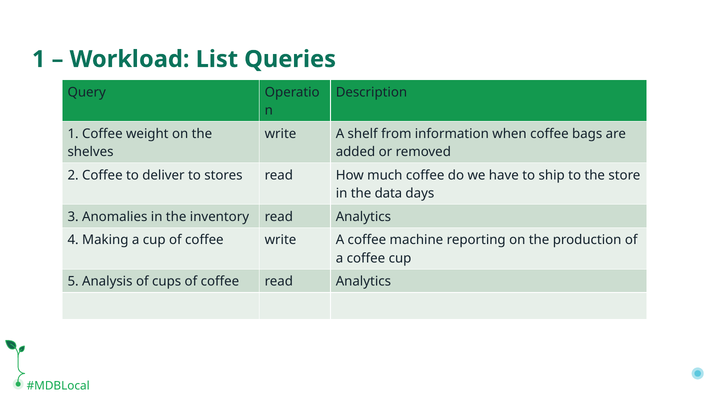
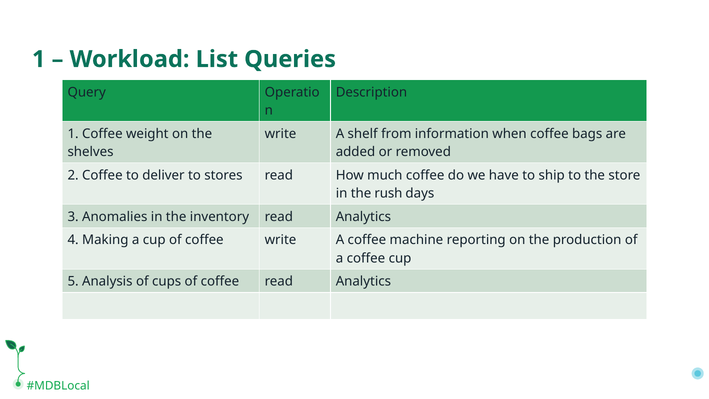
data: data -> rush
